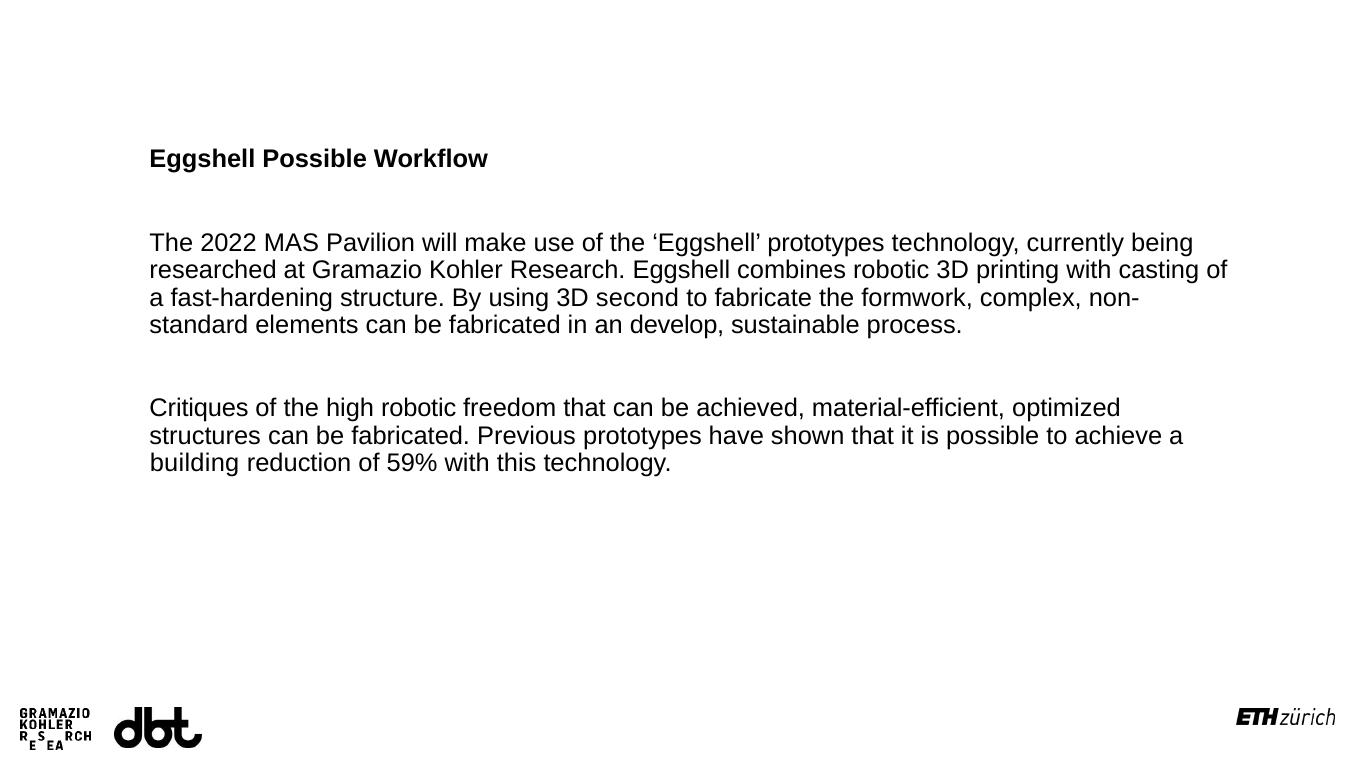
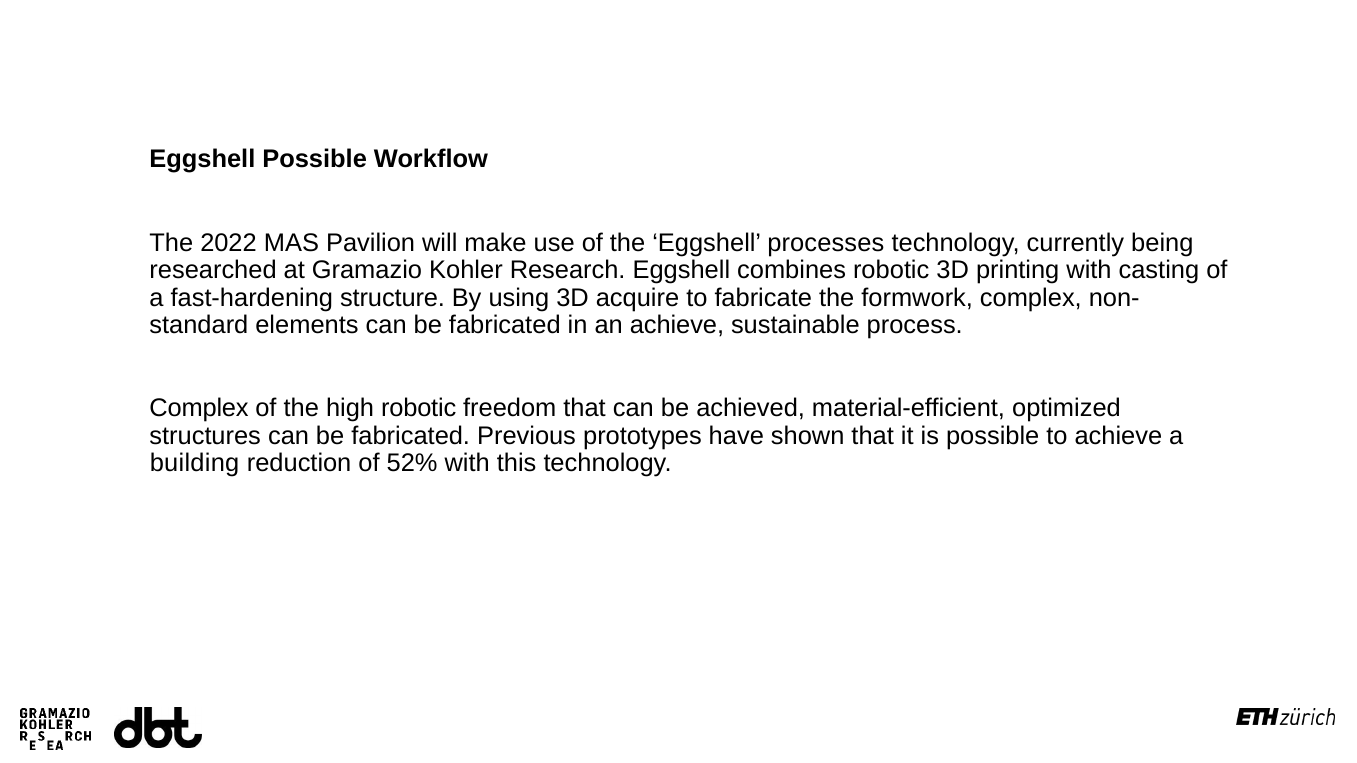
Eggshell prototypes: prototypes -> processes
second: second -> acquire
an develop: develop -> achieve
Critiques at (199, 409): Critiques -> Complex
59%: 59% -> 52%
